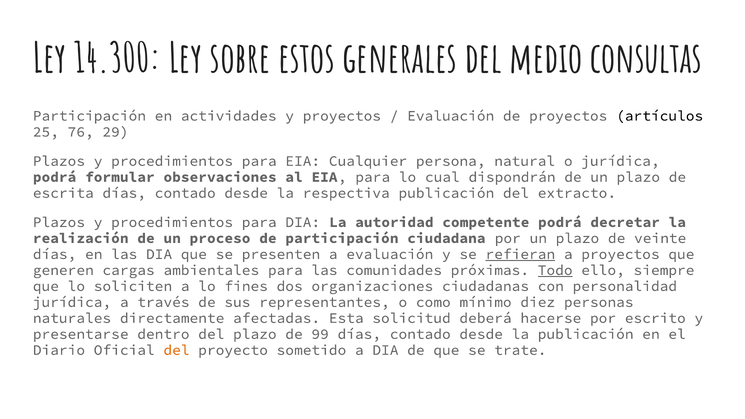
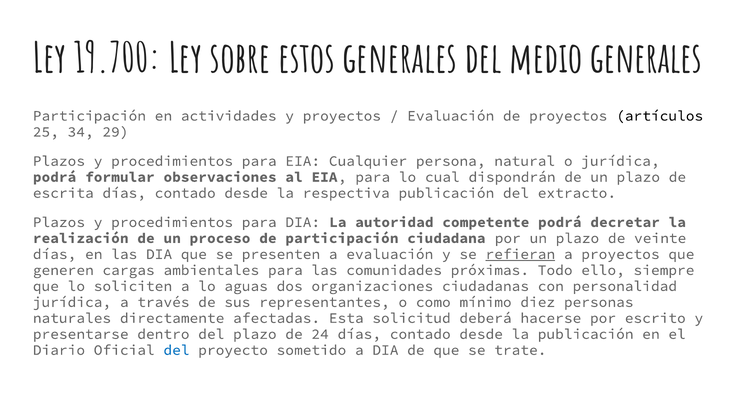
14.300: 14.300 -> 19.700
medio consultas: consultas -> generales
76: 76 -> 34
Todo underline: present -> none
fines: fines -> aguas
99: 99 -> 24
del at (177, 350) colour: orange -> blue
